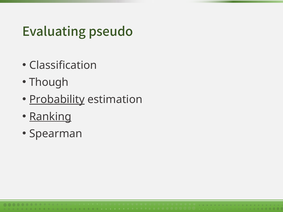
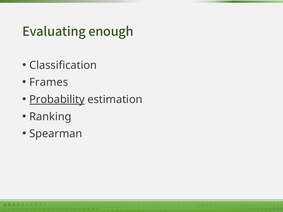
pseudo: pseudo -> enough
Though: Though -> Frames
Ranking underline: present -> none
